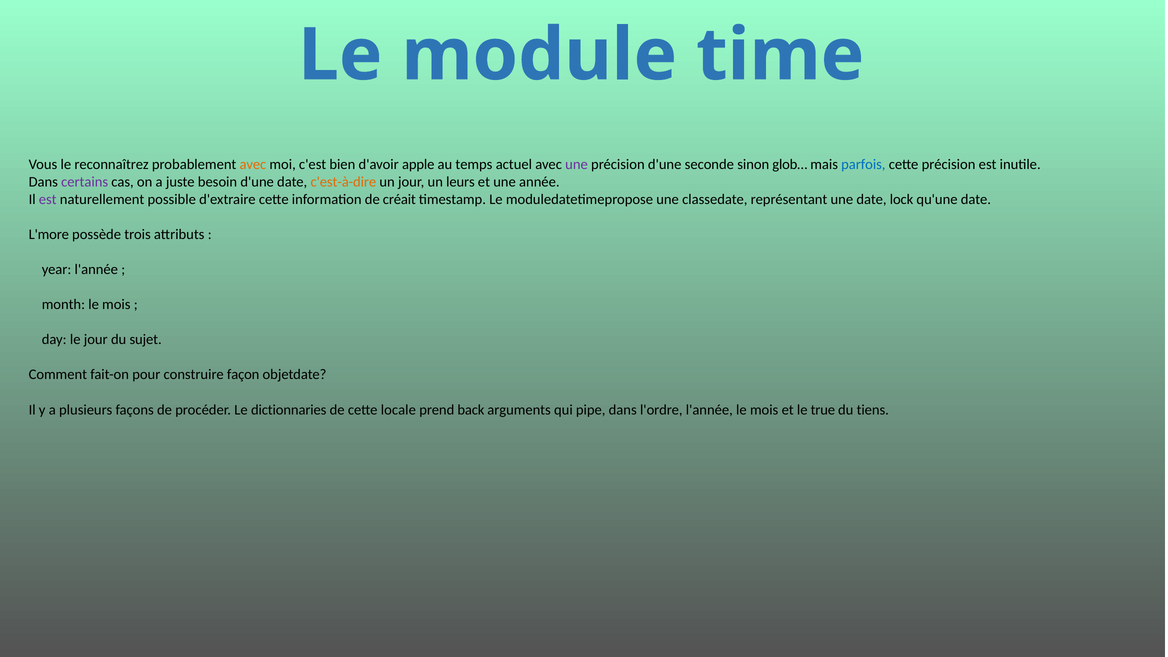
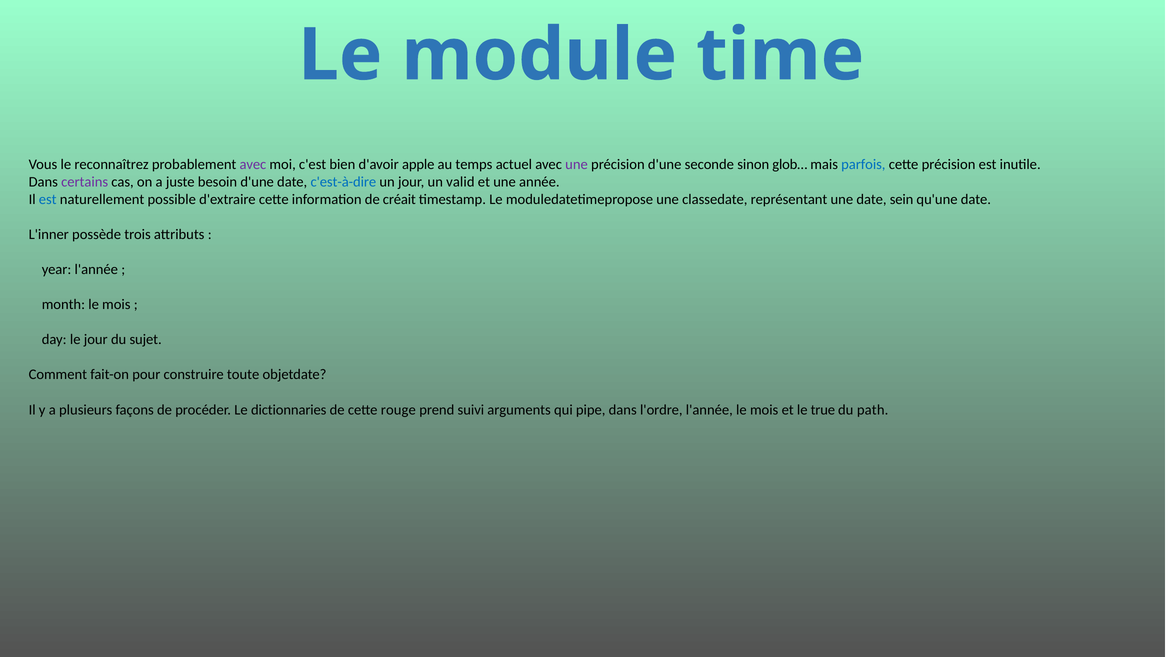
avec at (253, 164) colour: orange -> purple
c'est-à-dire colour: orange -> blue
leurs: leurs -> valid
est at (48, 199) colour: purple -> blue
lock: lock -> sein
L'more: L'more -> L'inner
façon: façon -> toute
locale: locale -> rouge
back: back -> suivi
tiens: tiens -> path
